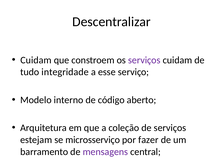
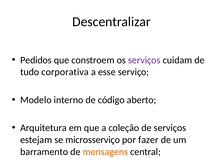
Cuidam at (36, 60): Cuidam -> Pedidos
integridade: integridade -> corporativa
mensagens colour: purple -> orange
